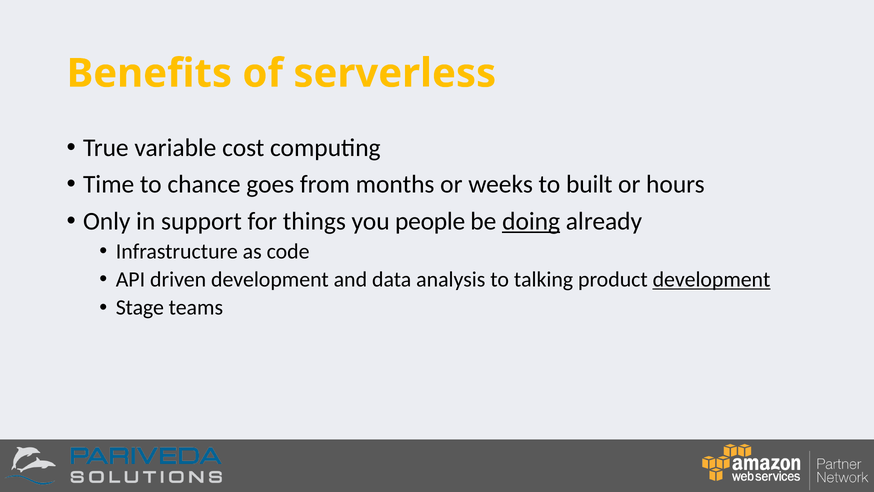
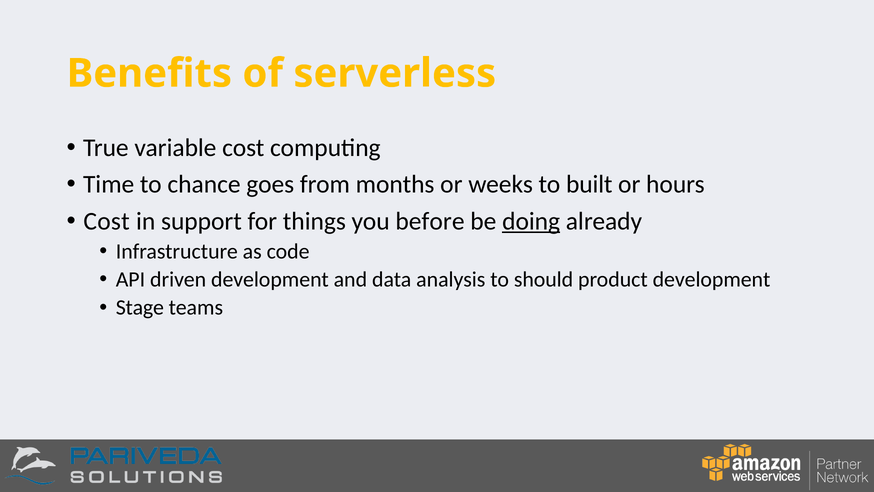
Only at (107, 221): Only -> Cost
people: people -> before
talking: talking -> should
development at (712, 279) underline: present -> none
